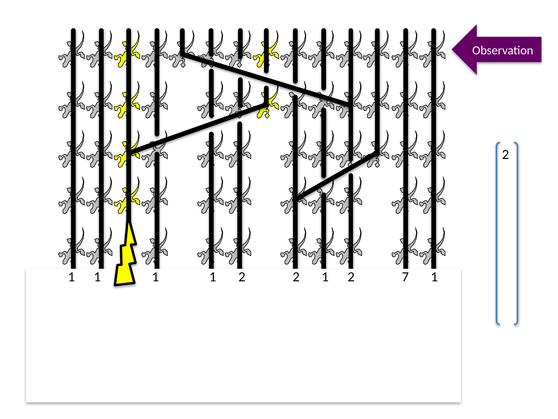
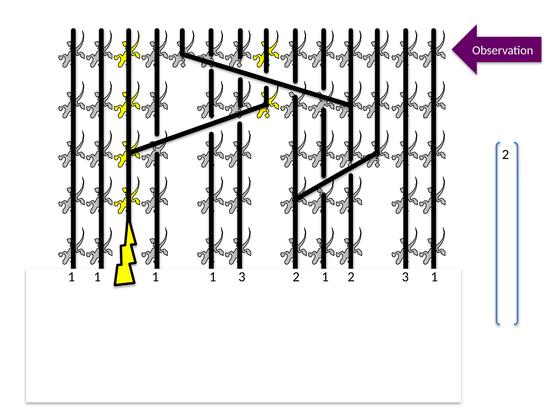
2 at (242, 277): 2 -> 3
2 7: 7 -> 3
